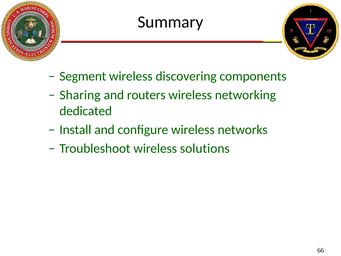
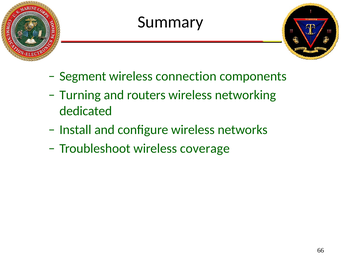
discovering: discovering -> connection
Sharing: Sharing -> Turning
solutions: solutions -> coverage
